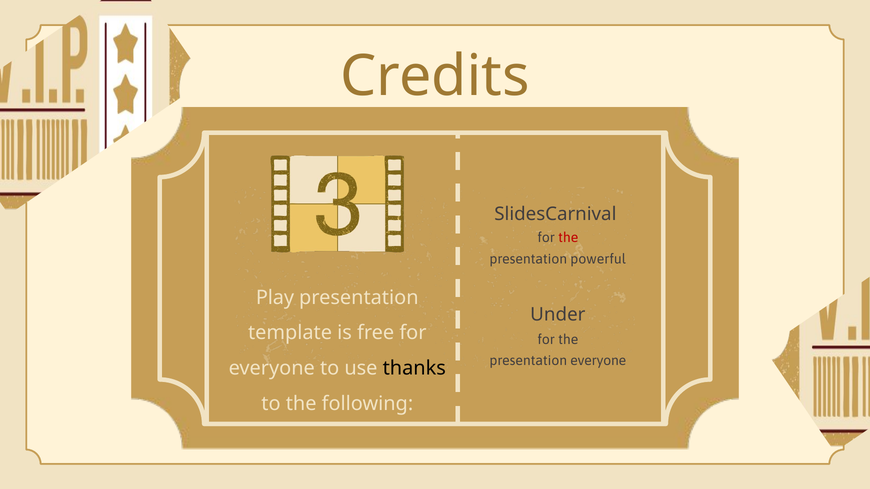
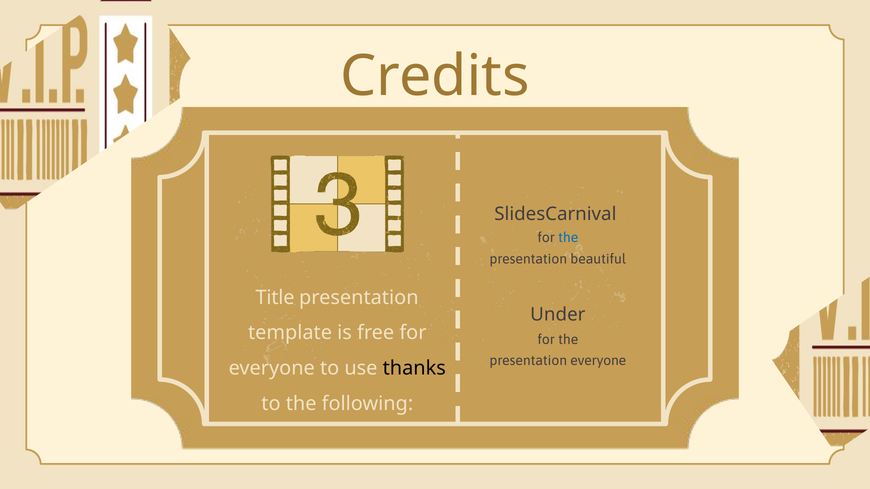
the at (568, 238) colour: red -> blue
powerful: powerful -> beautiful
Play: Play -> Title
